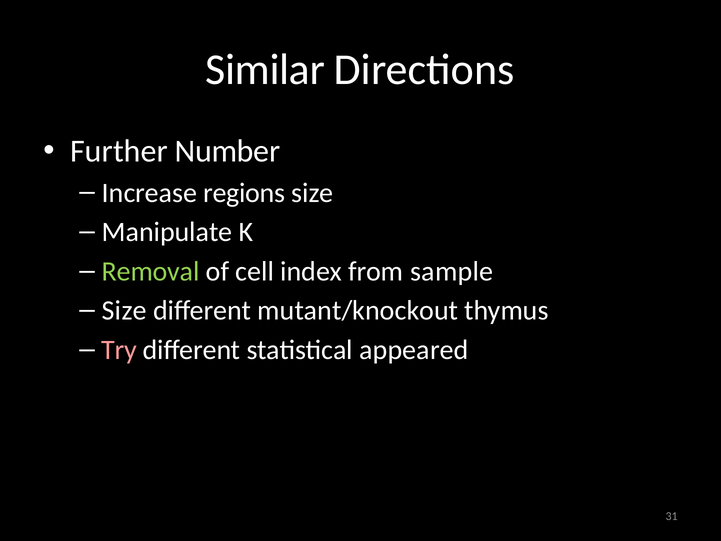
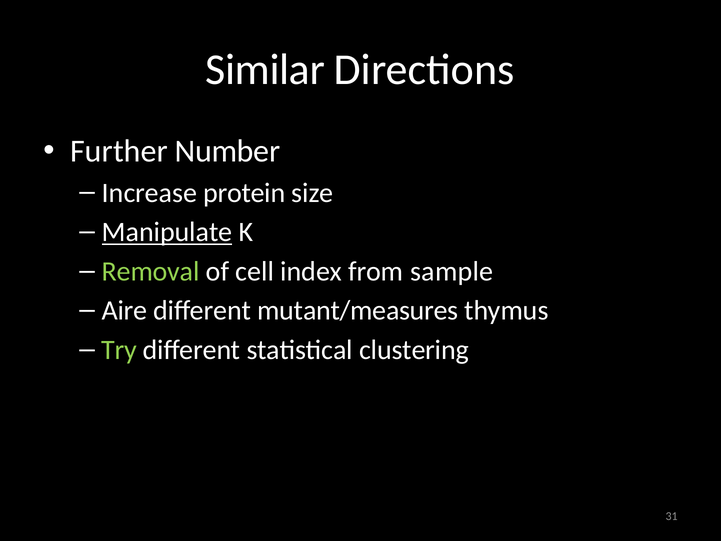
regions: regions -> protein
Manipulate underline: none -> present
Size at (124, 311): Size -> Aire
mutant/knockout: mutant/knockout -> mutant/measures
Try colour: pink -> light green
appeared: appeared -> clustering
